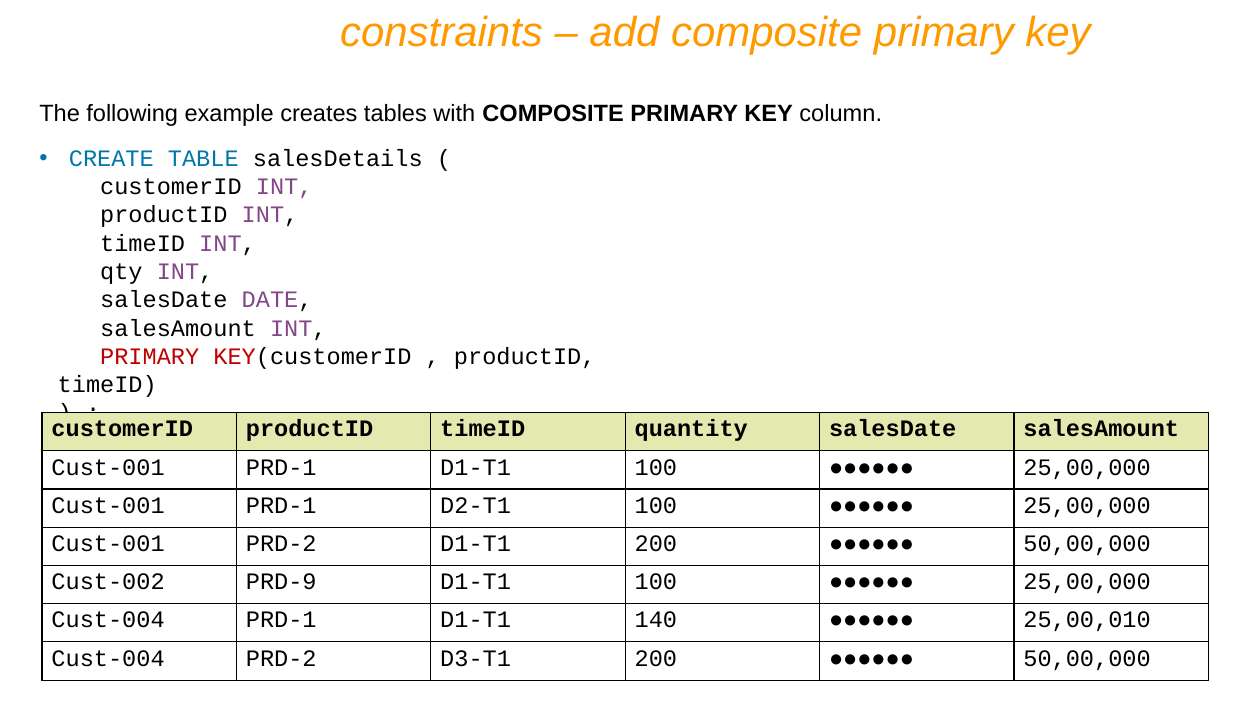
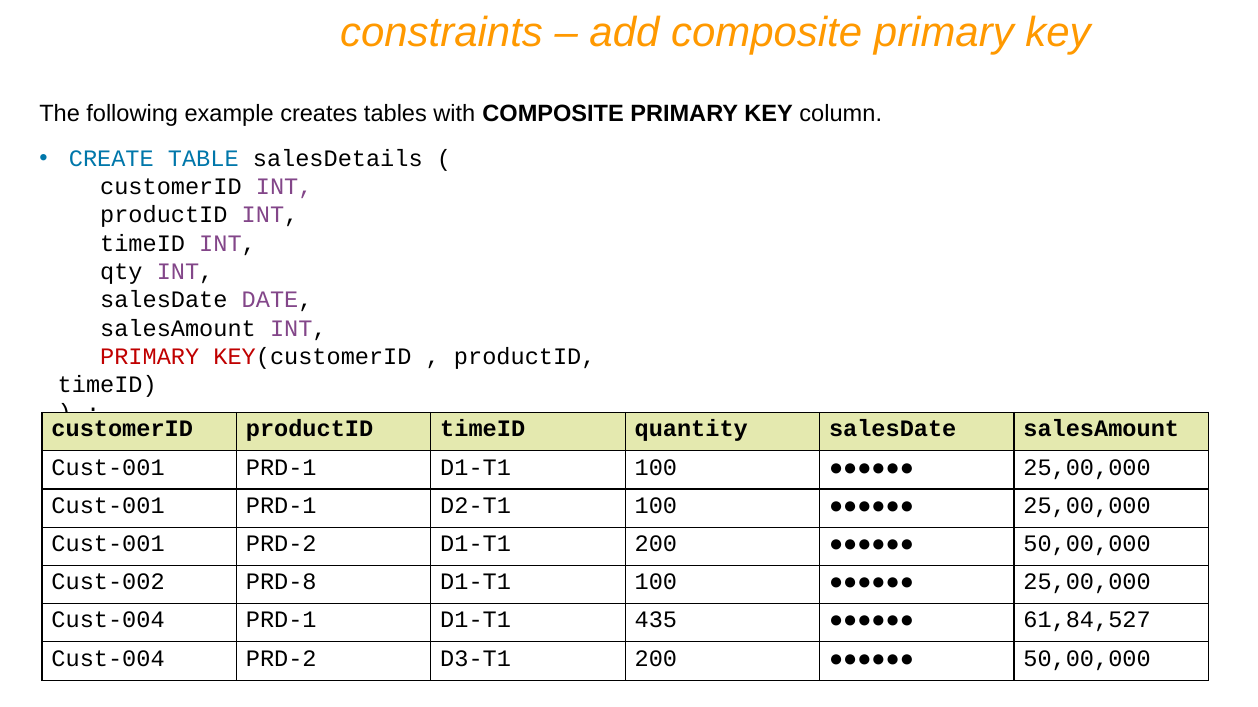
PRD-9: PRD-9 -> PRD-8
140: 140 -> 435
25,00,010: 25,00,010 -> 61,84,527
